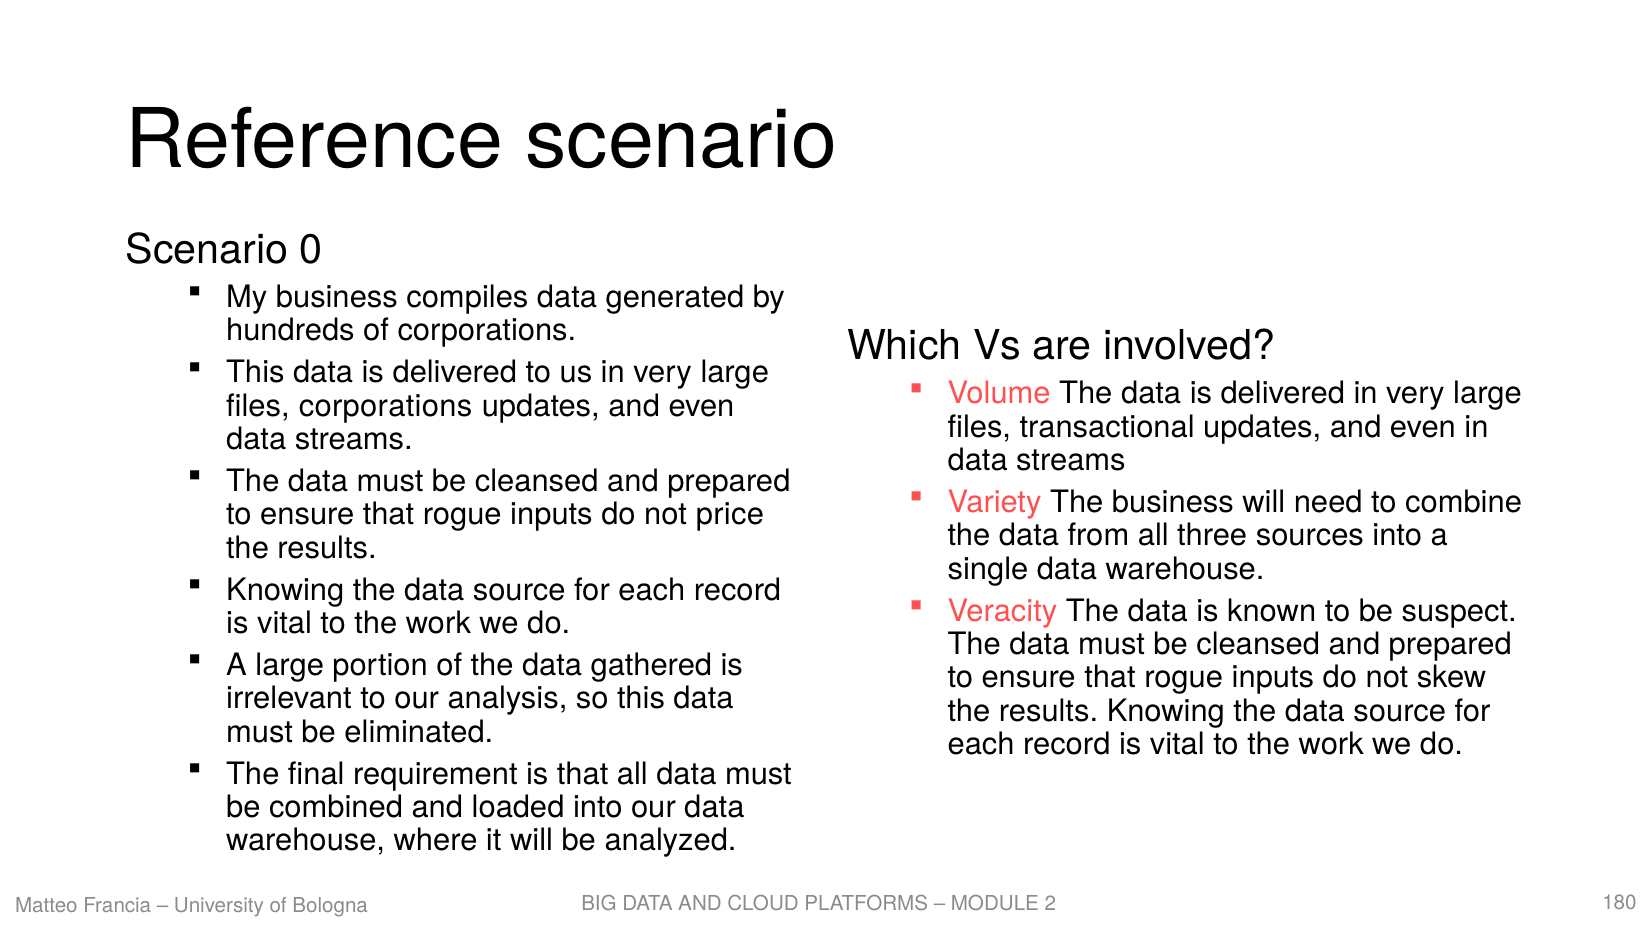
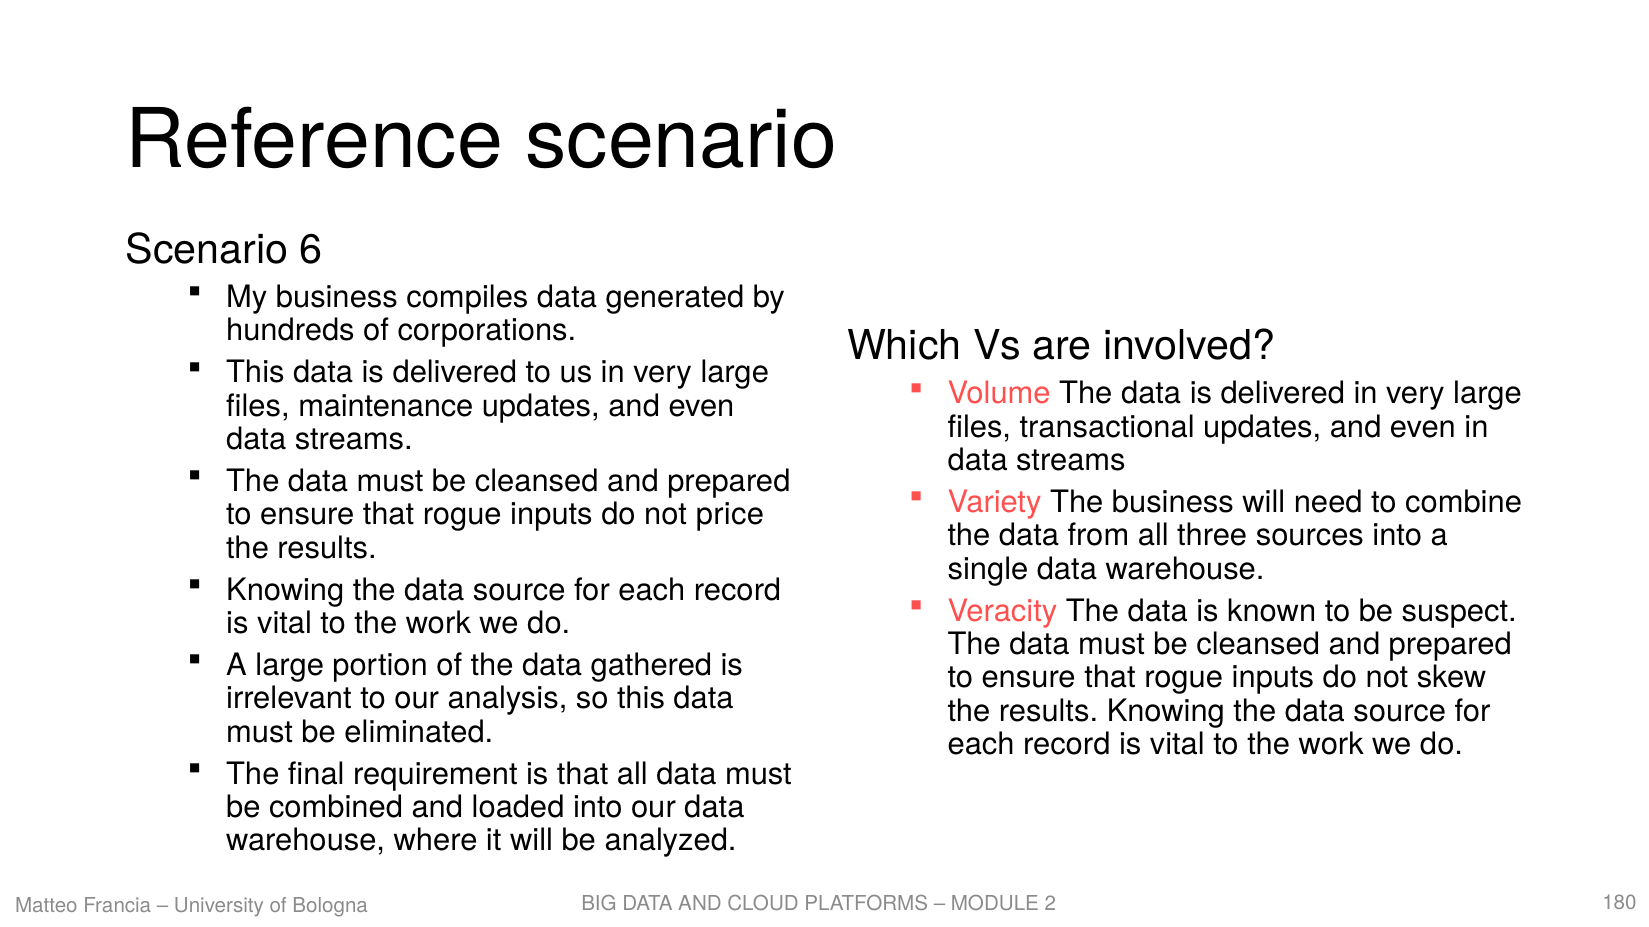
0: 0 -> 6
files corporations: corporations -> maintenance
